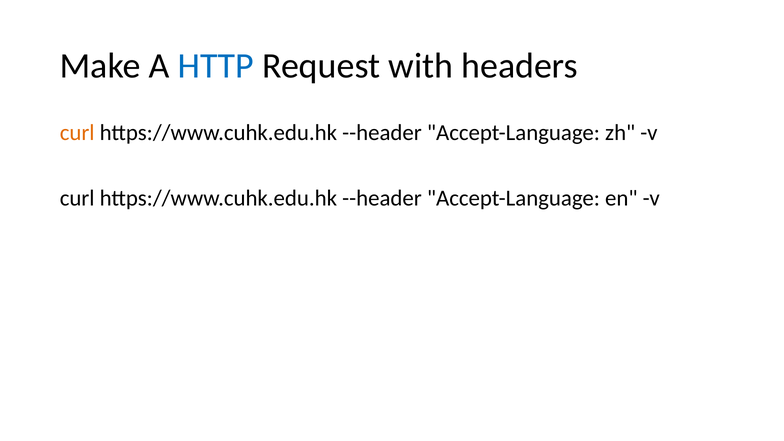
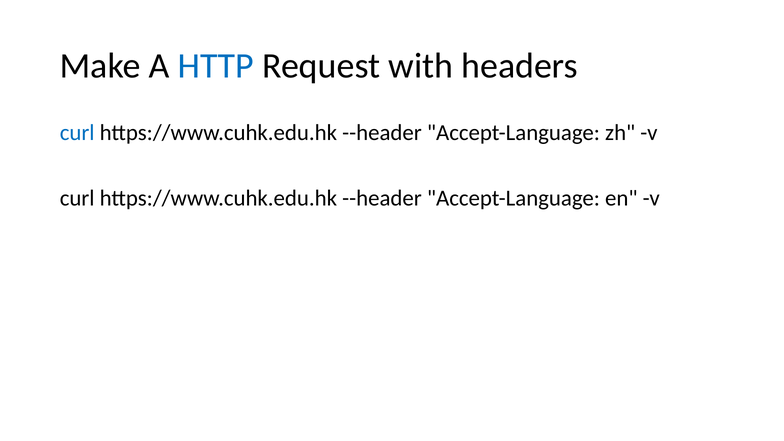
curl at (77, 133) colour: orange -> blue
